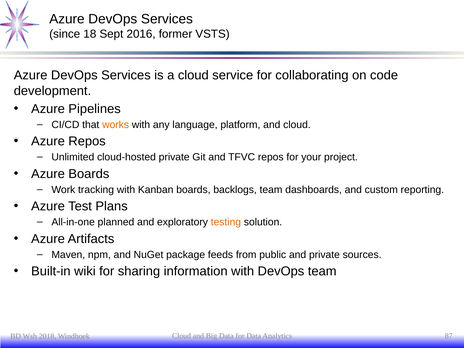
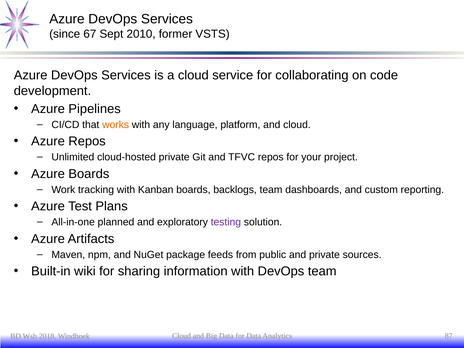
18: 18 -> 67
2016: 2016 -> 2010
testing colour: orange -> purple
